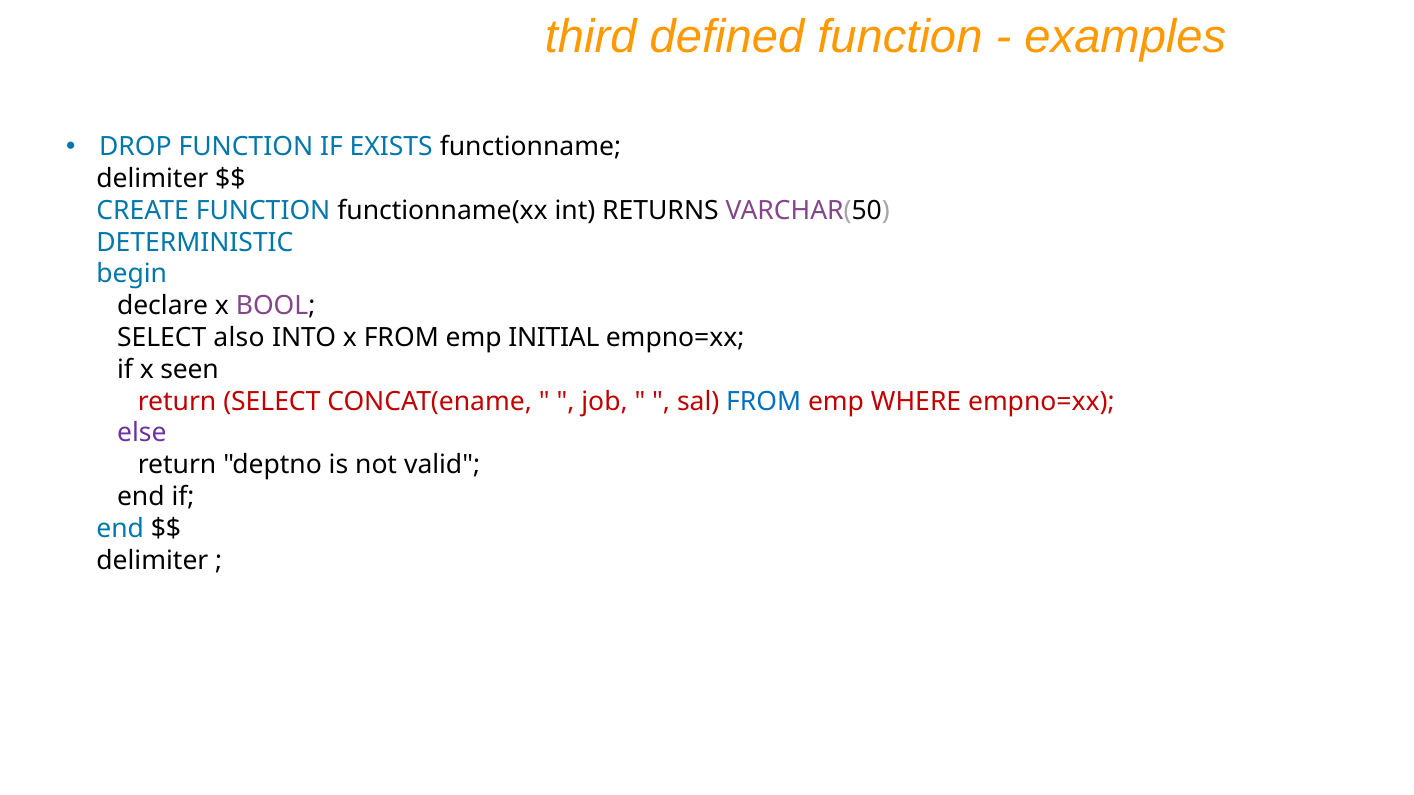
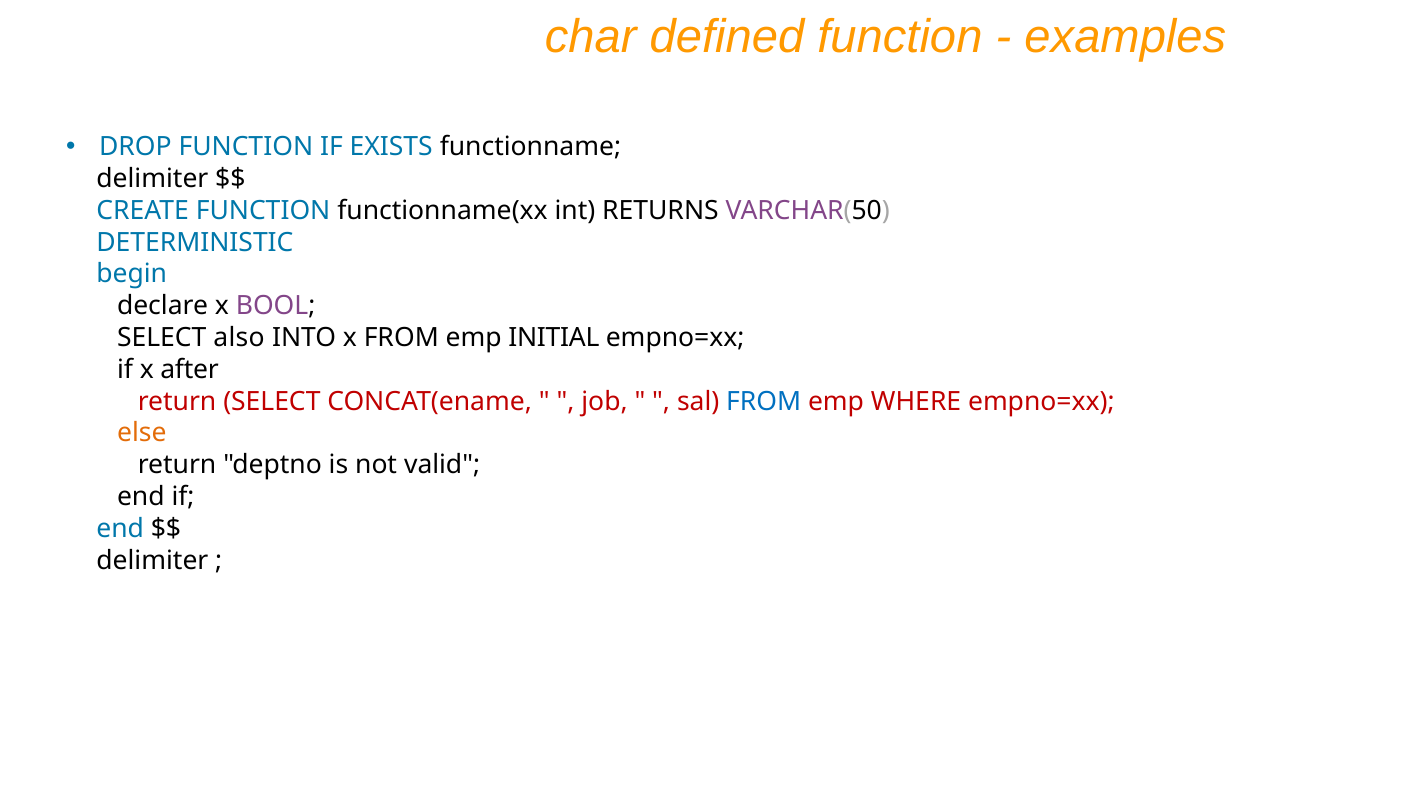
third: third -> char
seen: seen -> after
else colour: purple -> orange
